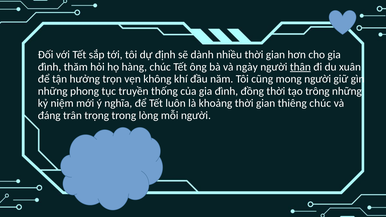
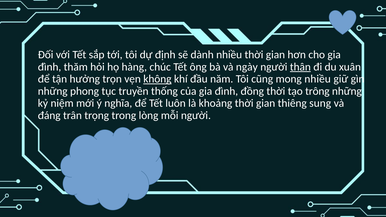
không underline: none -> present
mong người: người -> nhiều
thiêng chúc: chúc -> sung
